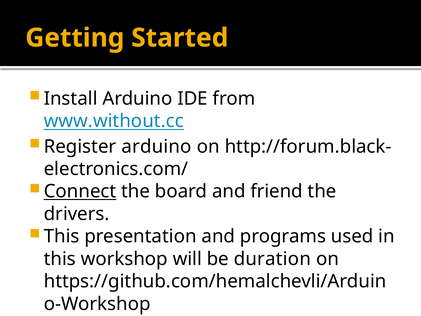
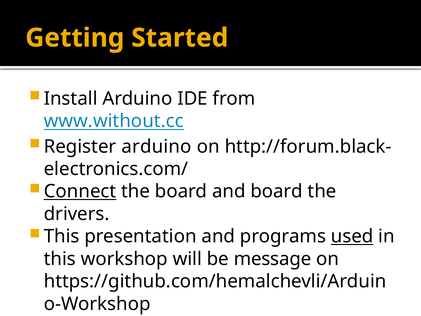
and friend: friend -> board
used underline: none -> present
duration: duration -> message
